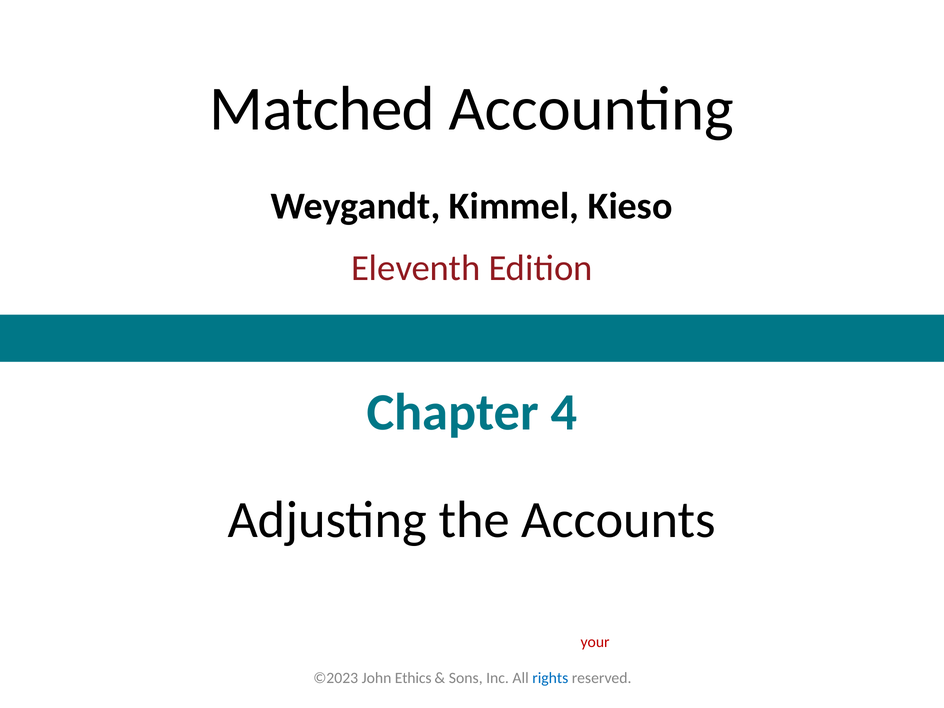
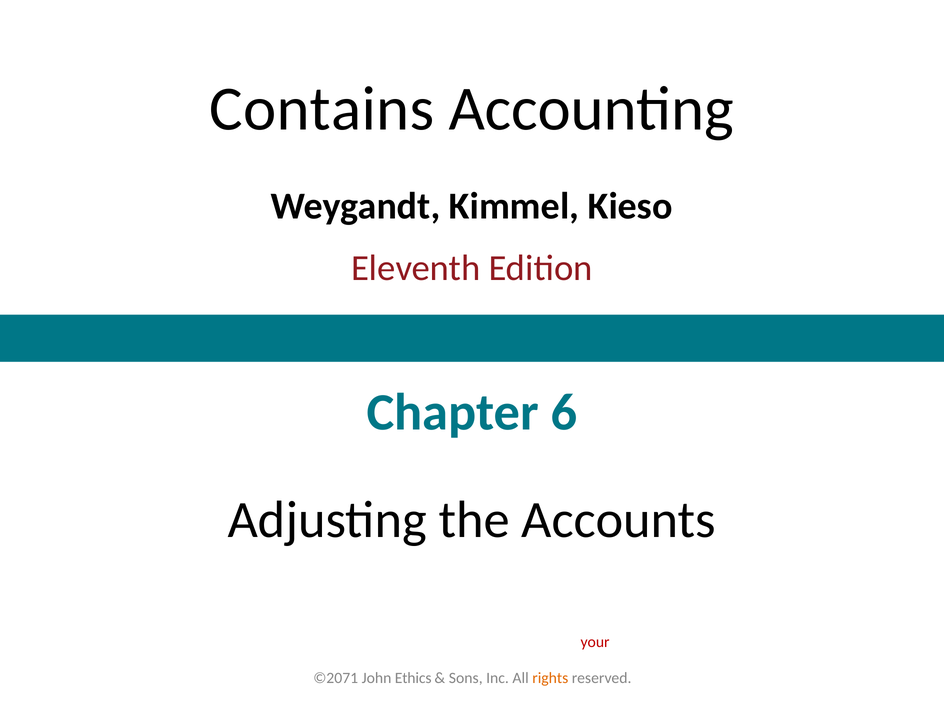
Matched at (322, 109): Matched -> Contains
4: 4 -> 6
©2023: ©2023 -> ©2071
rights colour: blue -> orange
